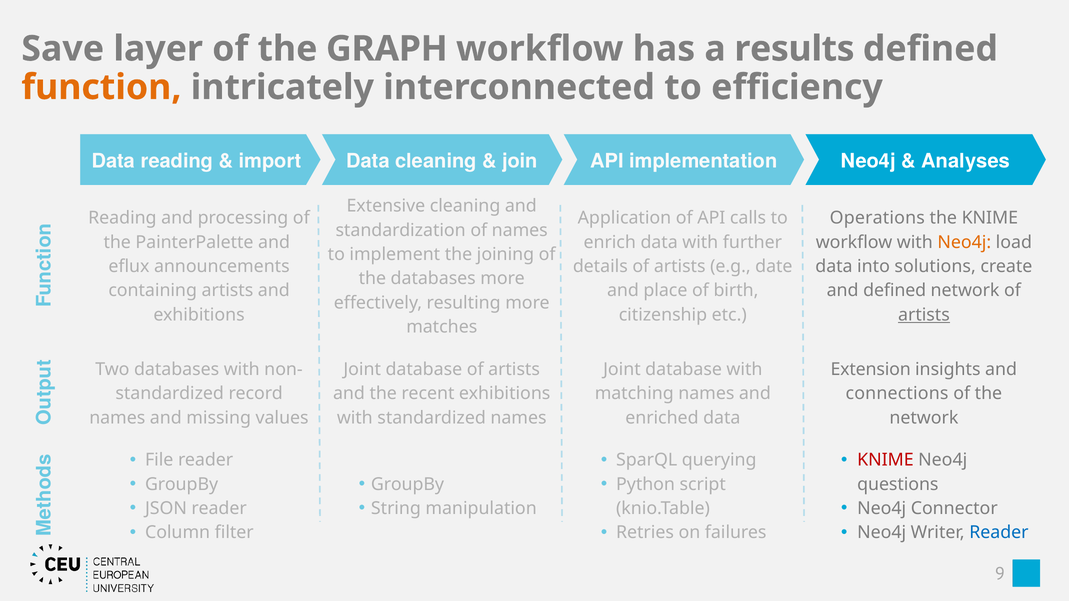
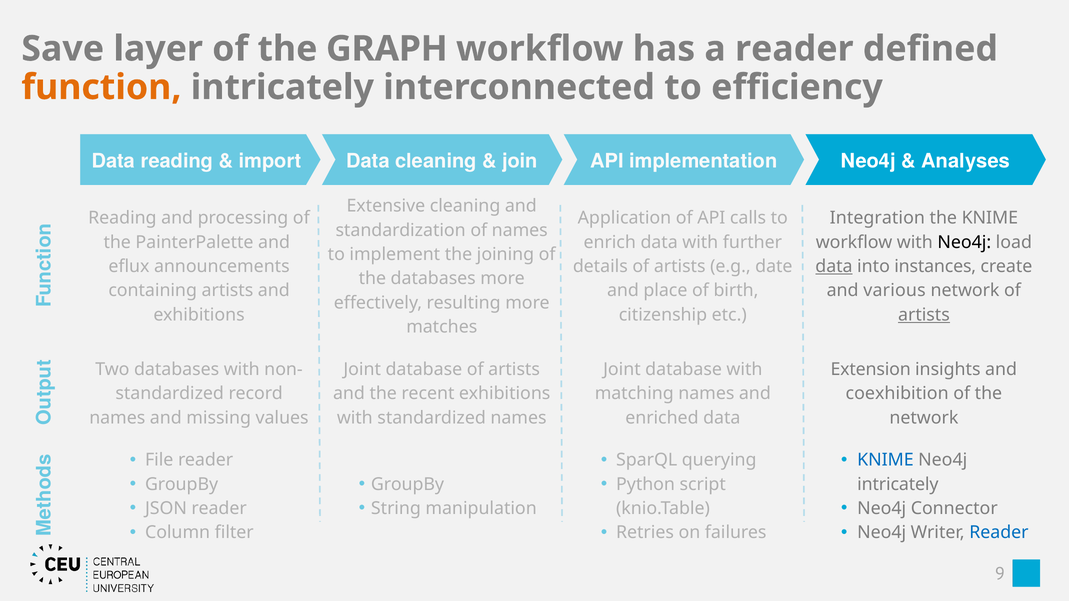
a results: results -> reader
Operations: Operations -> Integration
Neo4j at (964, 242) colour: orange -> black
data at (834, 267) underline: none -> present
solutions: solutions -> instances
and defined: defined -> various
connections: connections -> coexhibition
KNIME at (885, 460) colour: red -> blue
questions at (898, 484): questions -> intricately
